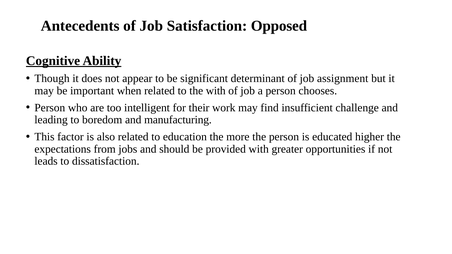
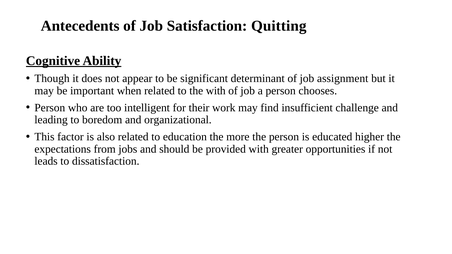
Opposed: Opposed -> Quitting
manufacturing: manufacturing -> organizational
